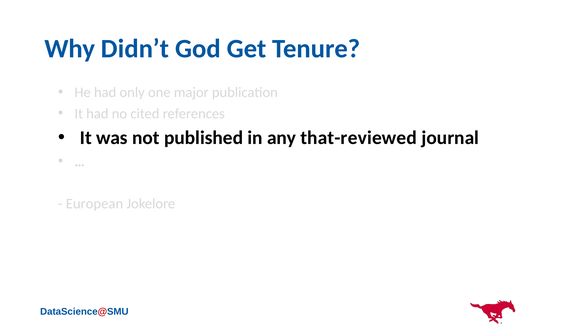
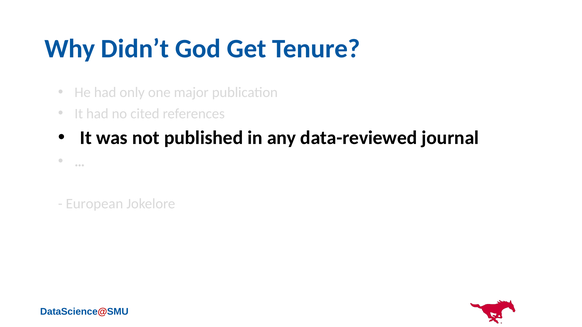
that-reviewed: that-reviewed -> data-reviewed
